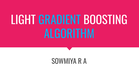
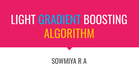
ALGORITHM colour: light blue -> yellow
